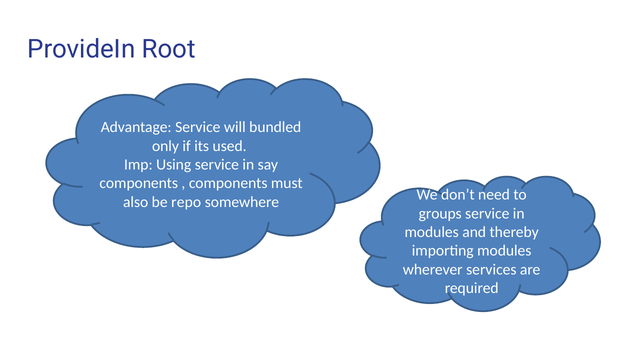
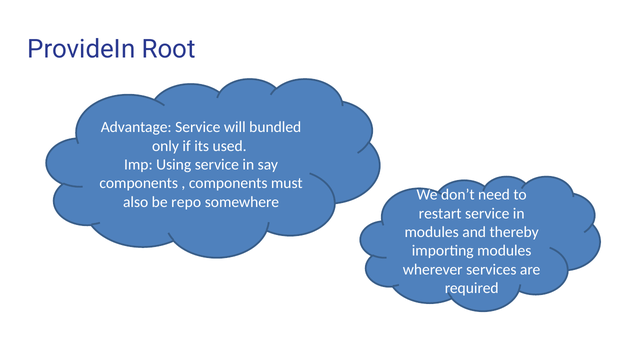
groups: groups -> restart
